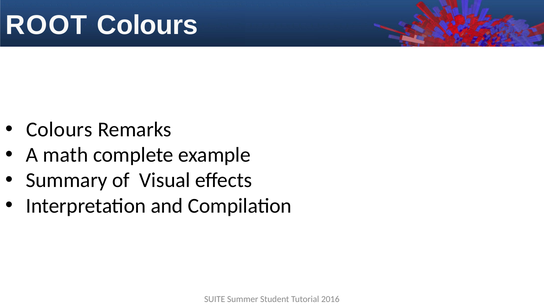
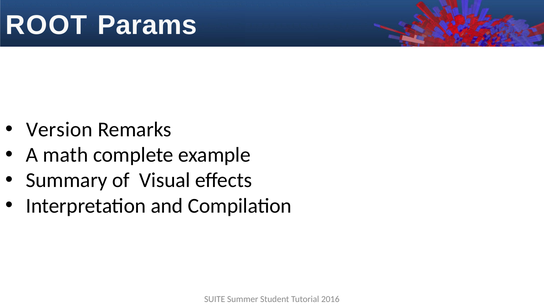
ROOT Colours: Colours -> Params
Colours at (59, 130): Colours -> Version
